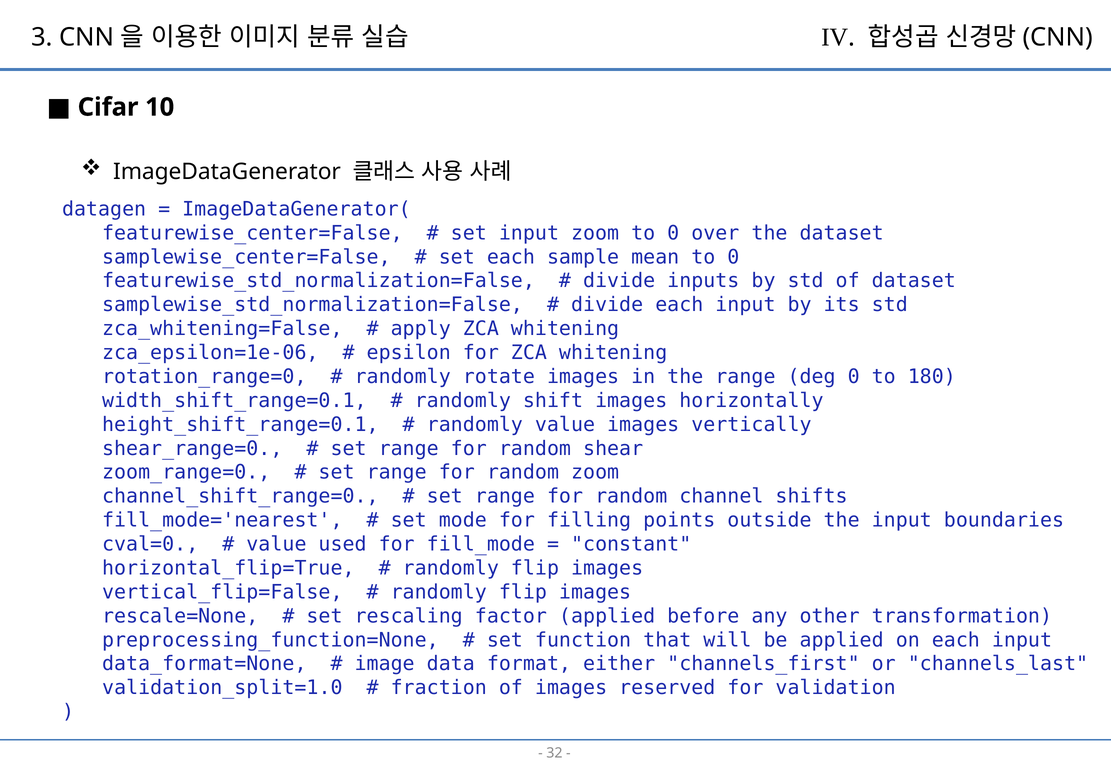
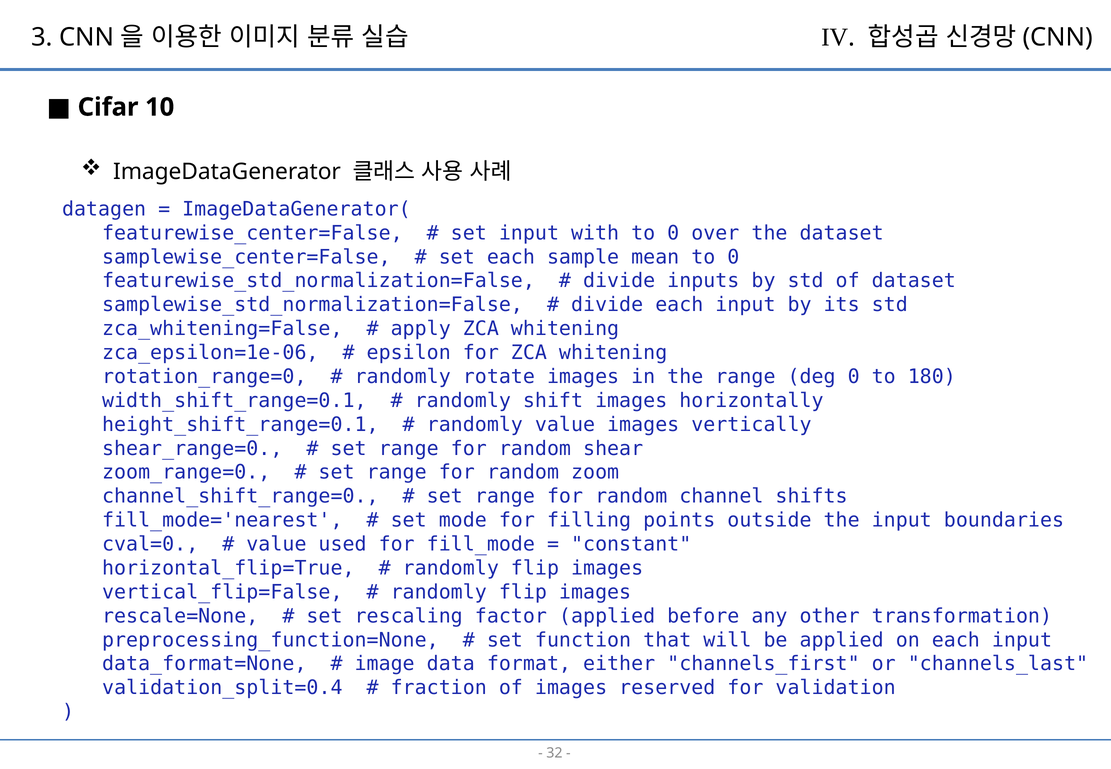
input zoom: zoom -> with
validation_split=1.0: validation_split=1.0 -> validation_split=0.4
